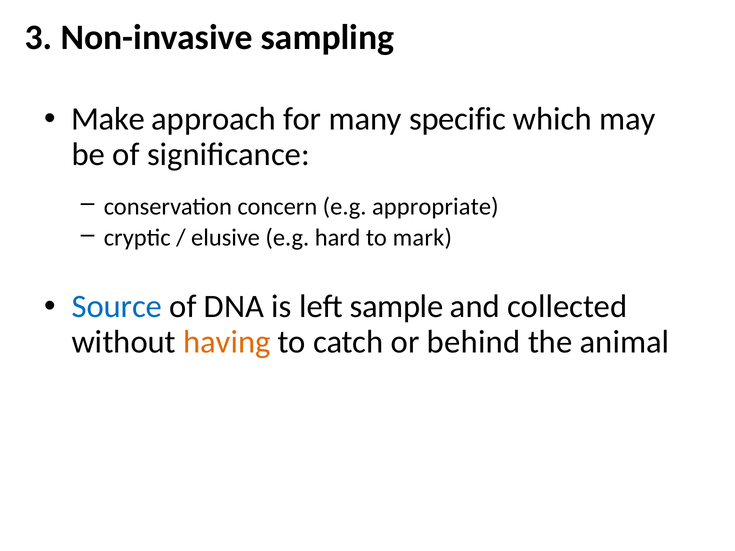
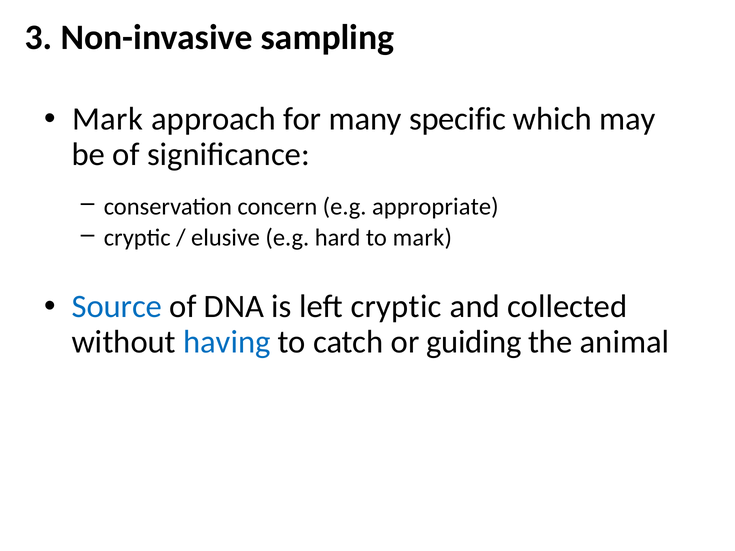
Make at (108, 119): Make -> Mark
left sample: sample -> cryptic
having colour: orange -> blue
behind: behind -> guiding
